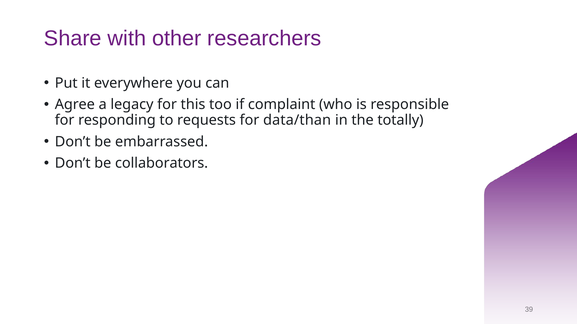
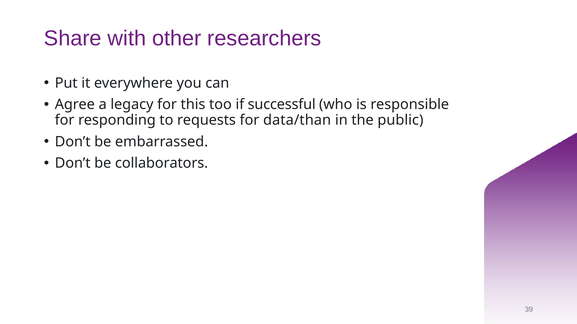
complaint: complaint -> successful
totally: totally -> public
